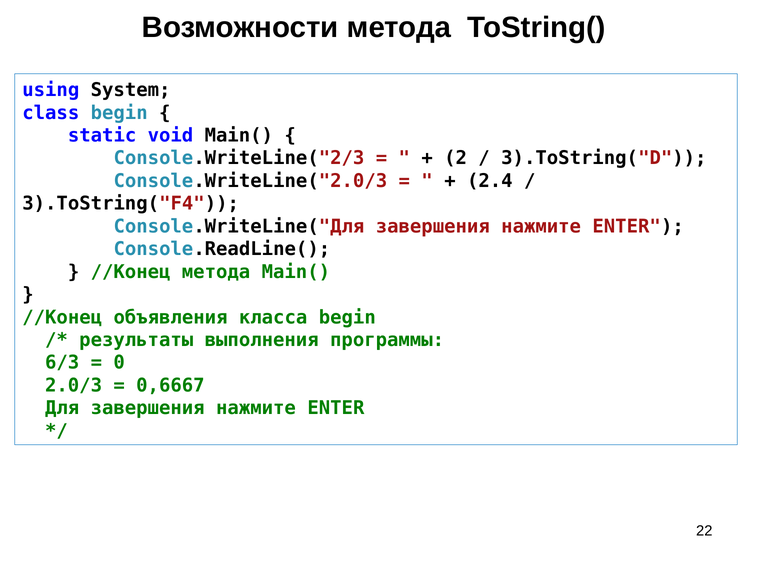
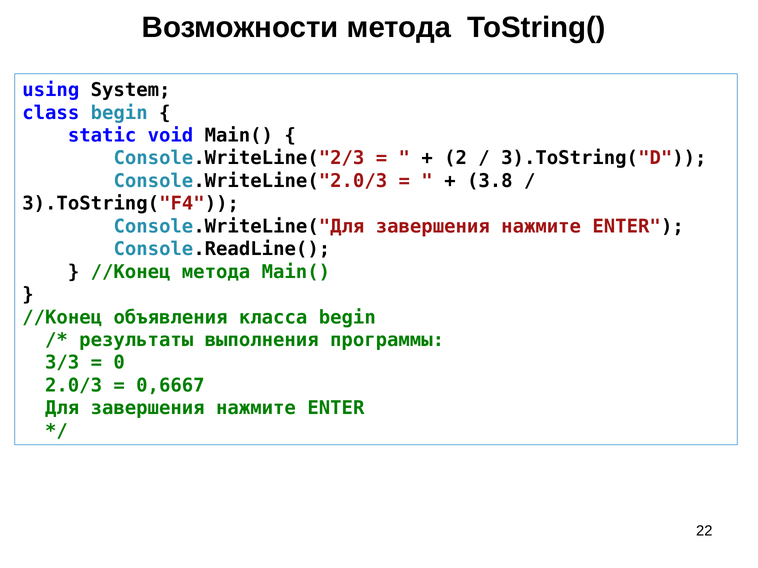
2.4: 2.4 -> 3.8
6/3: 6/3 -> 3/3
